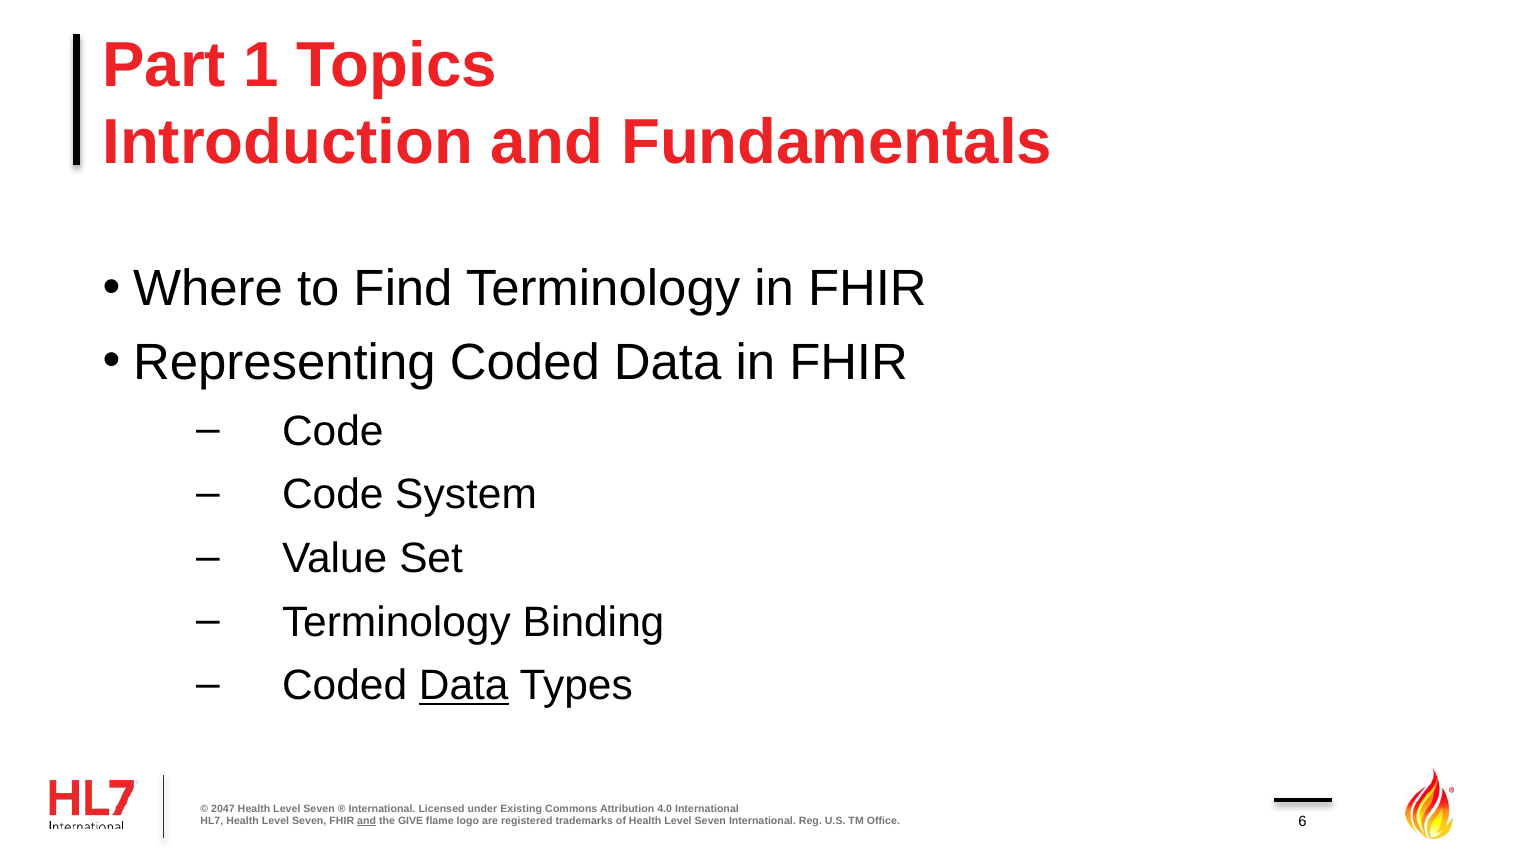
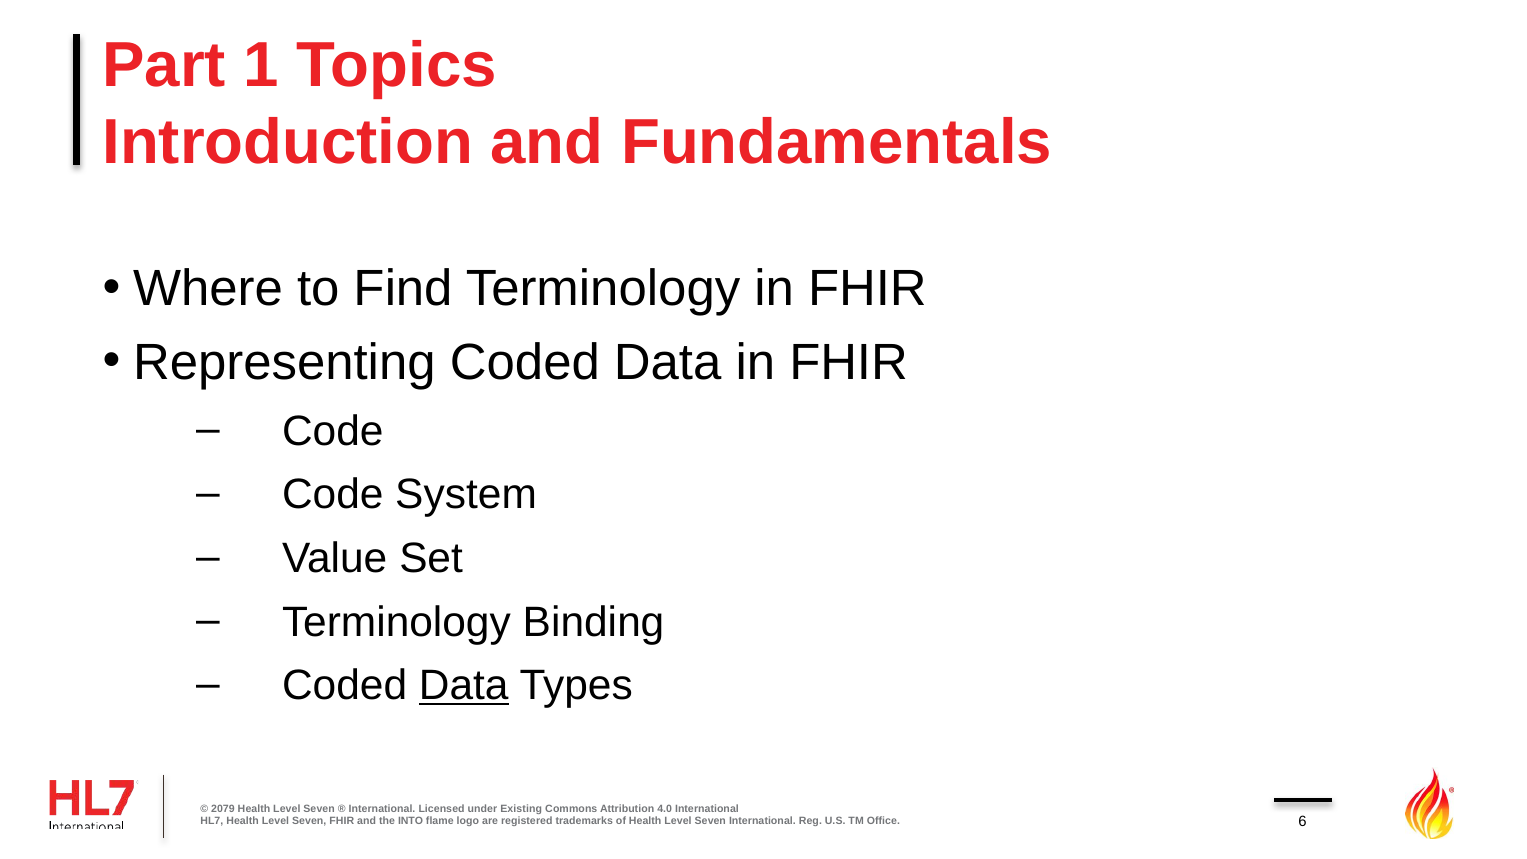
2047: 2047 -> 2079
and at (367, 821) underline: present -> none
GIVE: GIVE -> INTO
